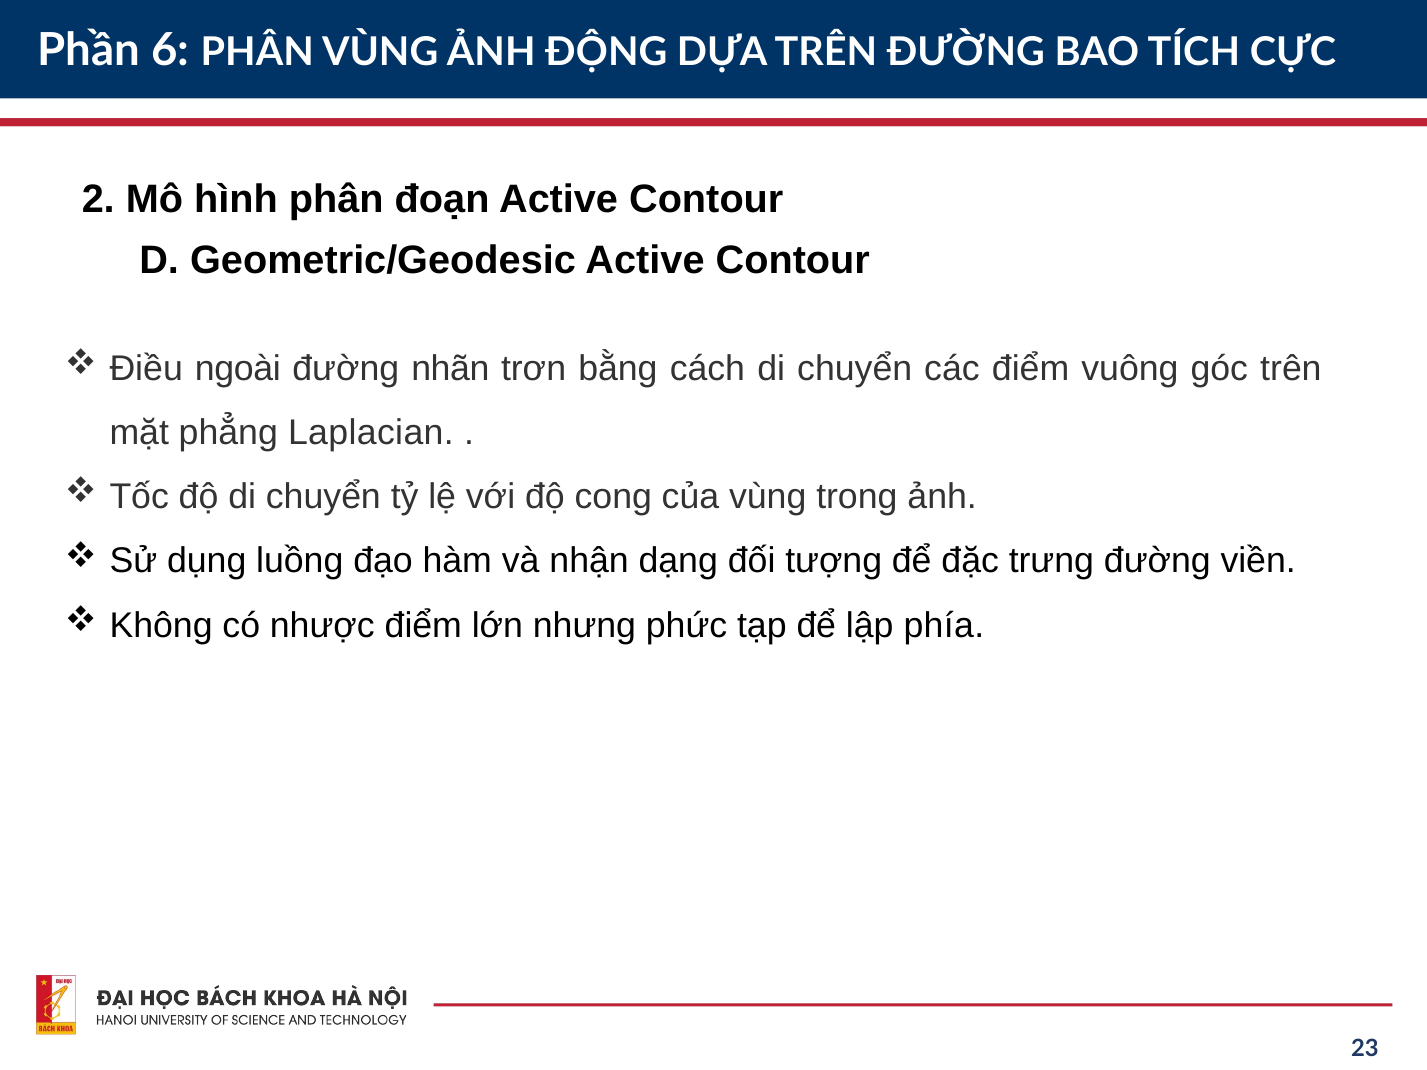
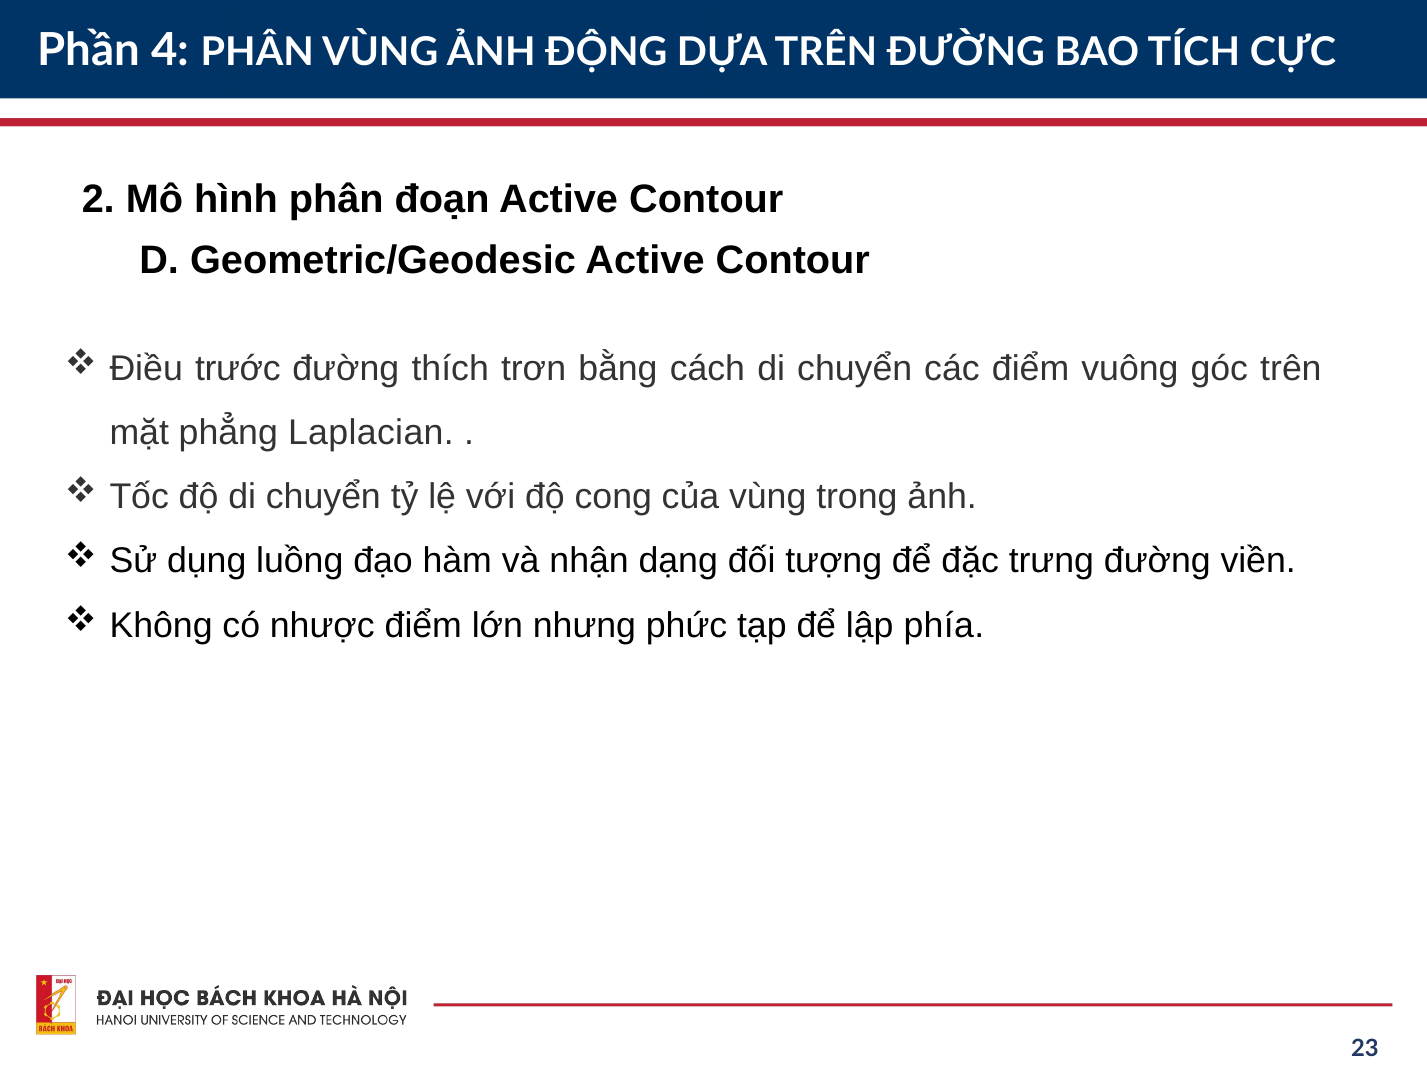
6: 6 -> 4
ngoài: ngoài -> trước
nhãn: nhãn -> thích
